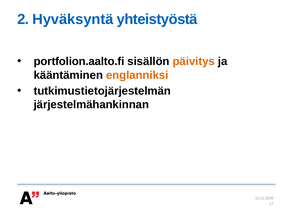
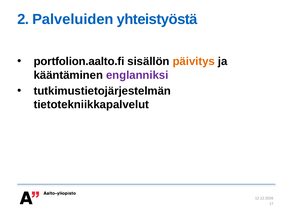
Hyväksyntä: Hyväksyntä -> Palveluiden
englanniksi colour: orange -> purple
järjestelmähankinnan: järjestelmähankinnan -> tietotekniikkapalvelut
